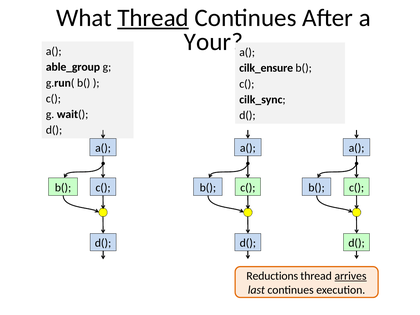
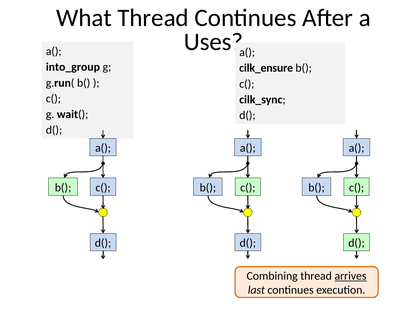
Thread at (153, 18) underline: present -> none
Your: Your -> Uses
able_group: able_group -> into_group
Reductions: Reductions -> Combining
